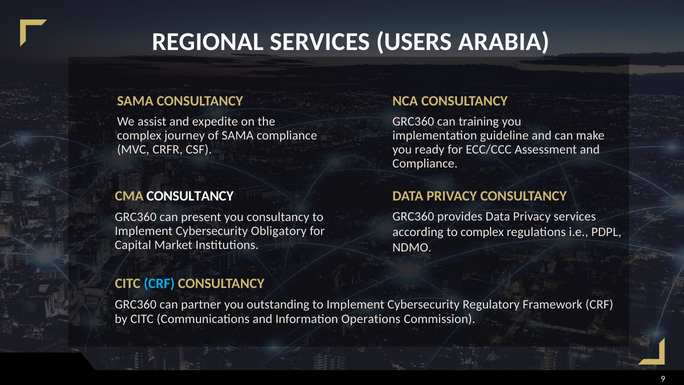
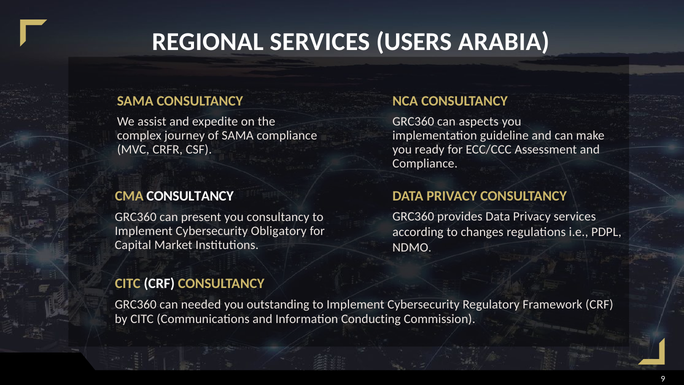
training: training -> aspects
to complex: complex -> changes
CRF at (159, 283) colour: light blue -> white
partner: partner -> needed
Operations: Operations -> Conducting
